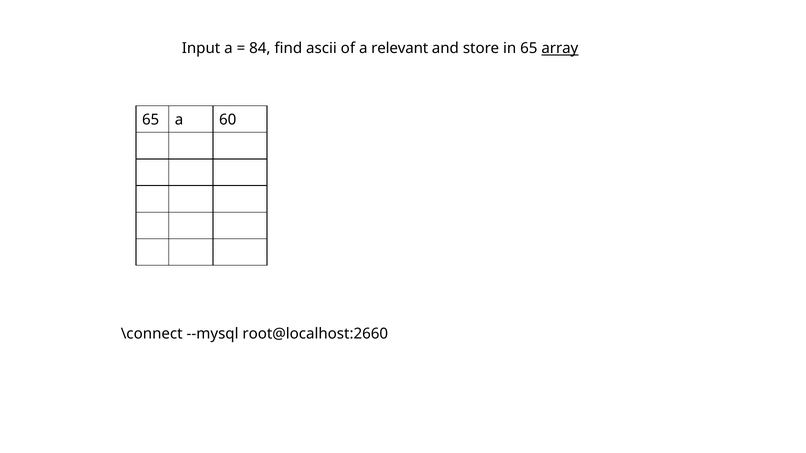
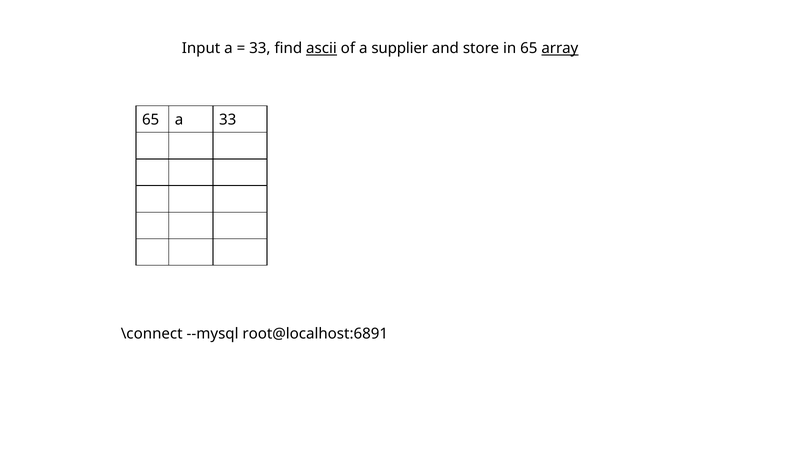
84 at (260, 48): 84 -> 33
ascii underline: none -> present
relevant: relevant -> supplier
a 60: 60 -> 33
root@localhost:2660: root@localhost:2660 -> root@localhost:6891
